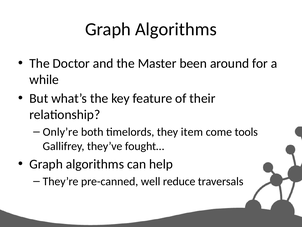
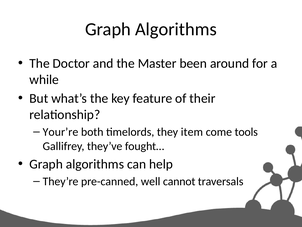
Only’re: Only’re -> Your’re
reduce: reduce -> cannot
